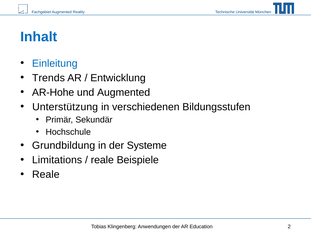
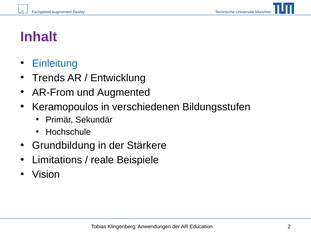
Inhalt colour: blue -> purple
AR-Hohe: AR-Hohe -> AR-From
Unterstützung: Unterstützung -> Keramopoulos
Systeme: Systeme -> Stärkere
Reale at (46, 175): Reale -> Vision
